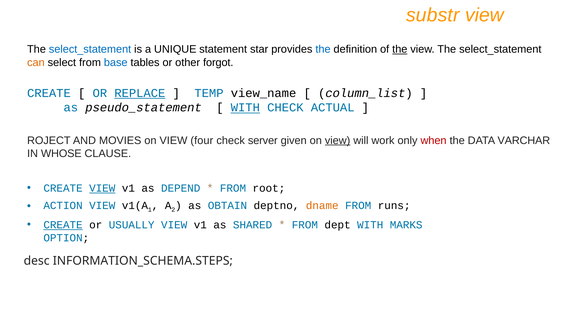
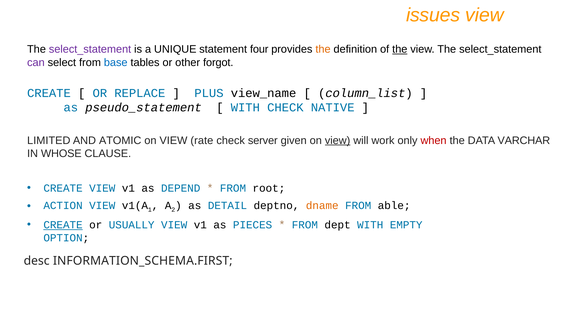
substr: substr -> issues
select_statement at (90, 49) colour: blue -> purple
star: star -> four
the at (323, 49) colour: blue -> orange
can colour: orange -> purple
REPLACE underline: present -> none
TEMP: TEMP -> PLUS
WITH at (245, 108) underline: present -> none
ACTUAL: ACTUAL -> NATIVE
ROJECT: ROJECT -> LIMITED
MOVIES: MOVIES -> ATOMIC
four: four -> rate
VIEW at (102, 188) underline: present -> none
OBTAIN: OBTAIN -> DETAIL
runs: runs -> able
SHARED: SHARED -> PIECES
MARKS: MARKS -> EMPTY
INFORMATION_SCHEMA.STEPS: INFORMATION_SCHEMA.STEPS -> INFORMATION_SCHEMA.FIRST
